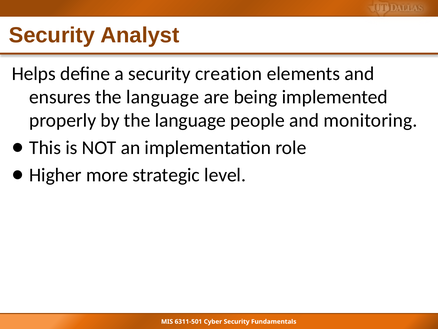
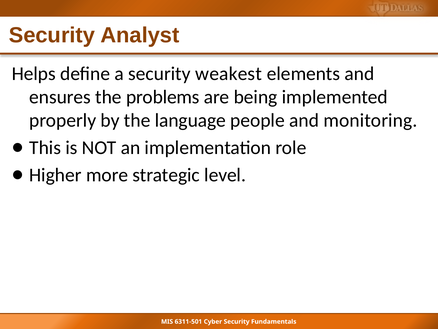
creation: creation -> weakest
ensures the language: language -> problems
